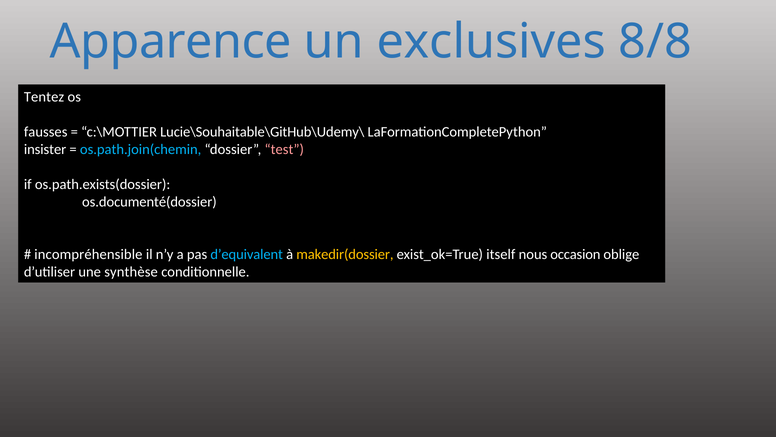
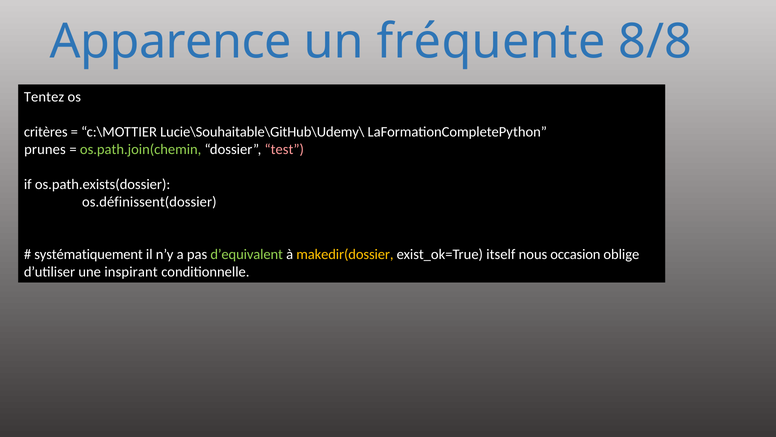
exclusives: exclusives -> fréquente
fausses: fausses -> critères
insister: insister -> prunes
os.path.join(chemin colour: light blue -> light green
os.documenté(dossier: os.documenté(dossier -> os.définissent(dossier
incompréhensible: incompréhensible -> systématiquement
d’equivalent colour: light blue -> light green
synthèse: synthèse -> inspirant
